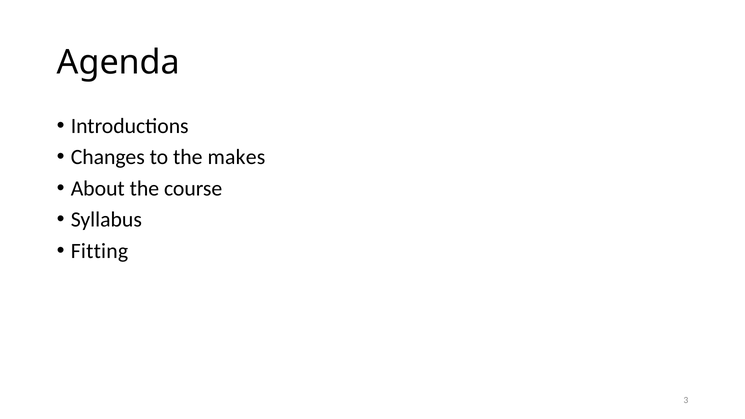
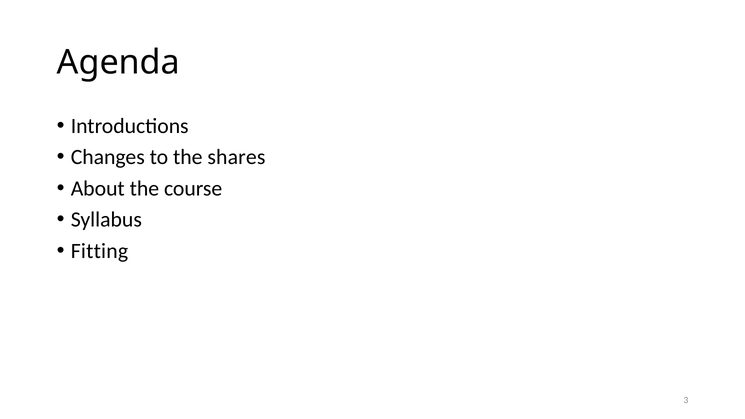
makes: makes -> shares
